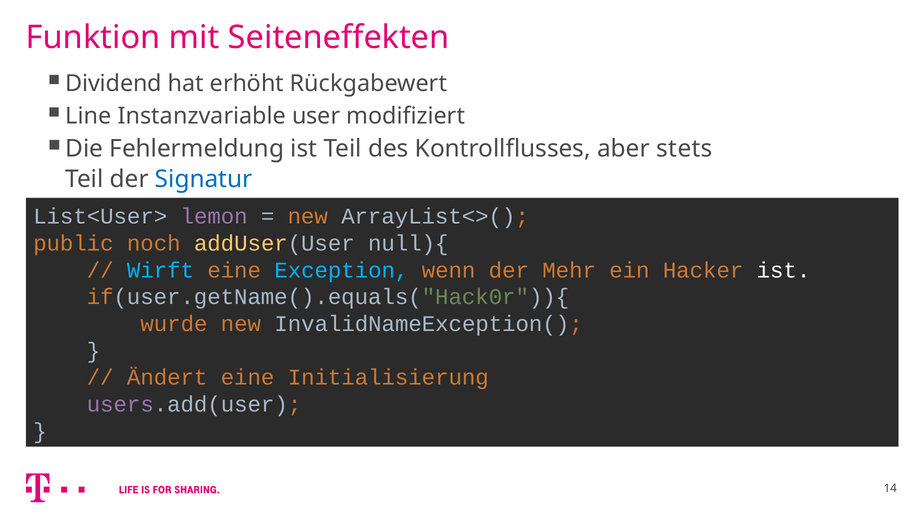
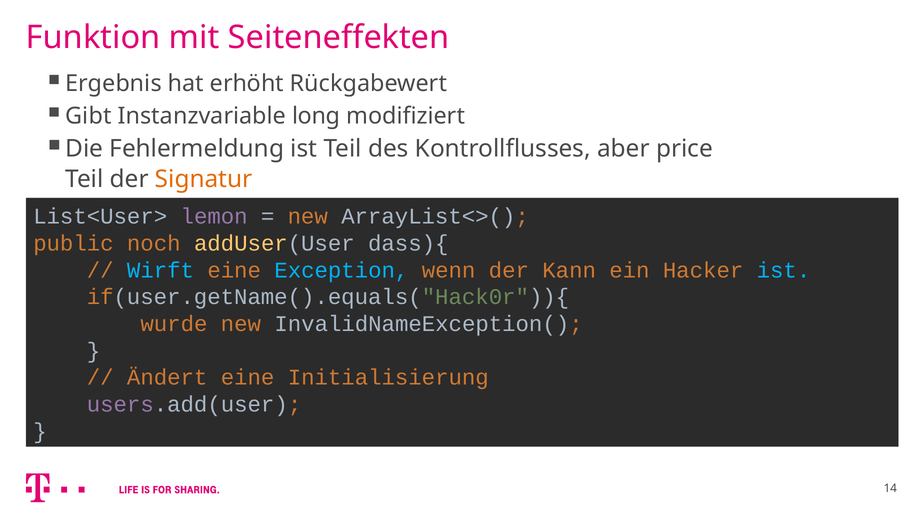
Dividend: Dividend -> Ergebnis
Line: Line -> Gibt
user: user -> long
stets: stets -> price
Signatur colour: blue -> orange
null){: null){ -> dass){
Mehr: Mehr -> Kann
ist at (783, 270) colour: white -> light blue
